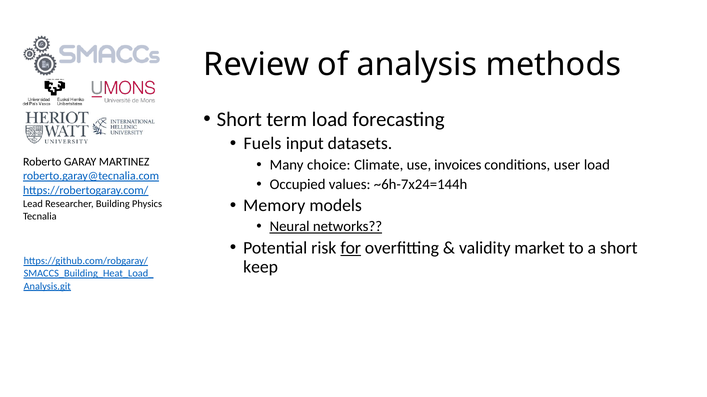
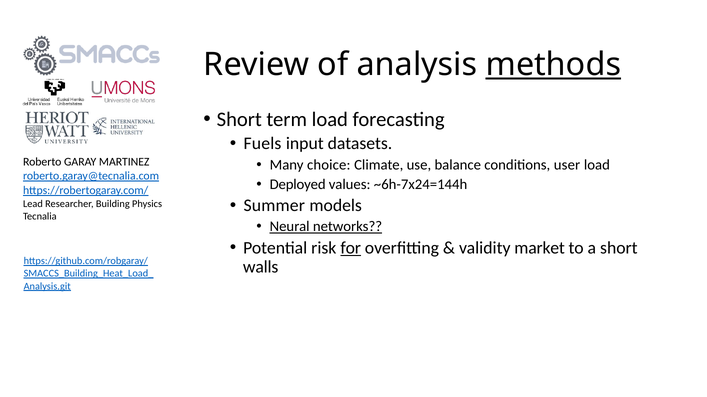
methods underline: none -> present
invoices: invoices -> balance
Occupied: Occupied -> Deployed
Memory: Memory -> Summer
keep: keep -> walls
